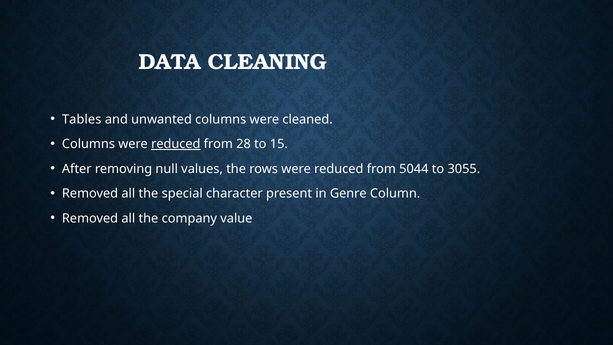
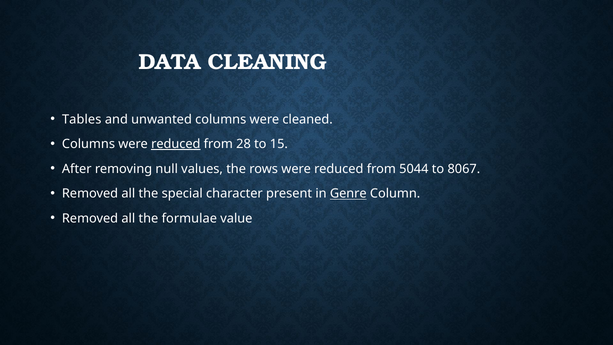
3055: 3055 -> 8067
Genre underline: none -> present
company: company -> formulae
